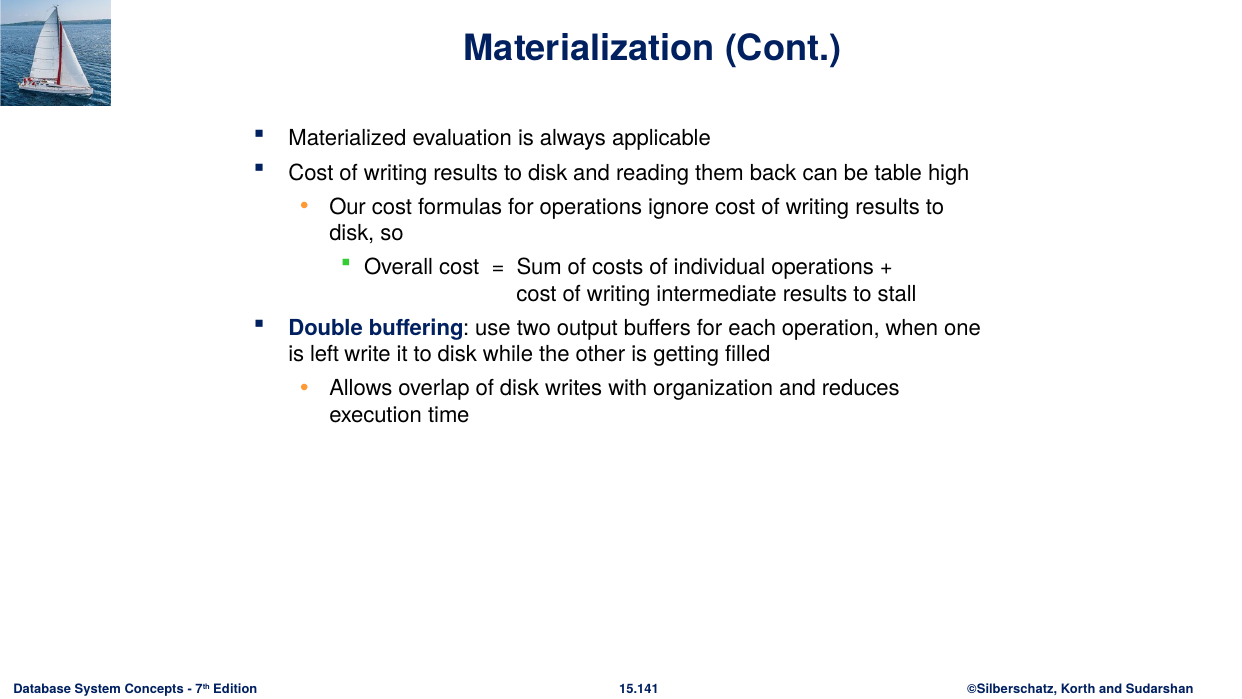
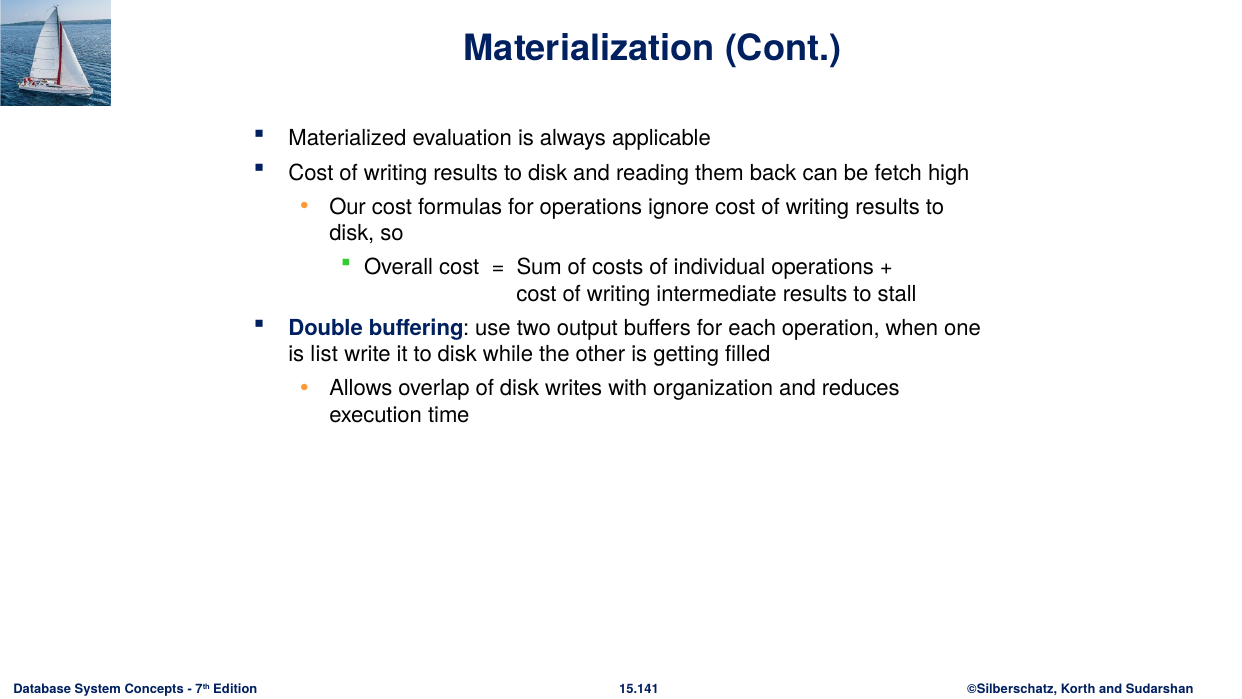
table: table -> fetch
left: left -> list
